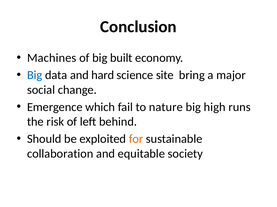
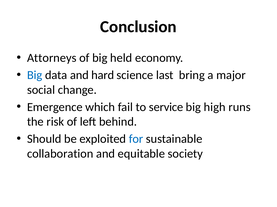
Machines: Machines -> Attorneys
built: built -> held
site: site -> last
nature: nature -> service
for colour: orange -> blue
